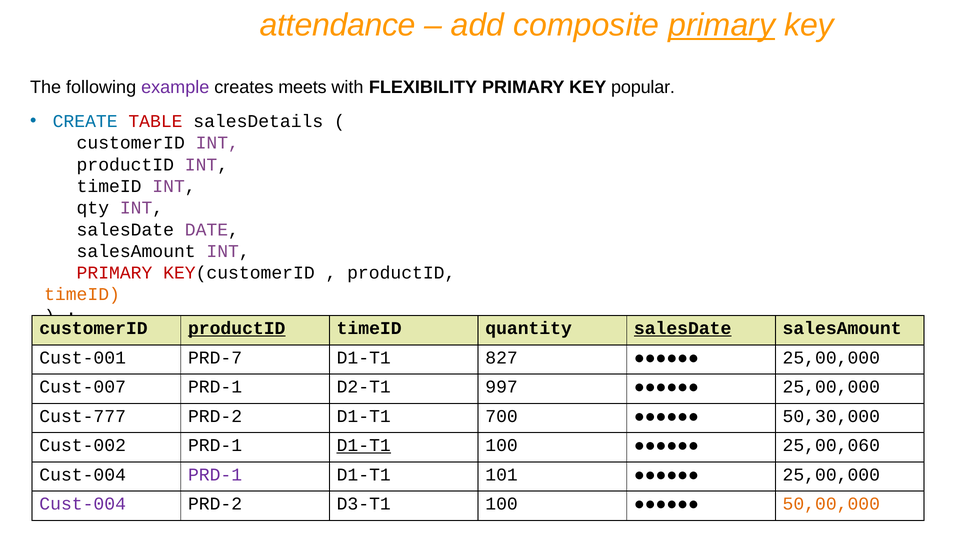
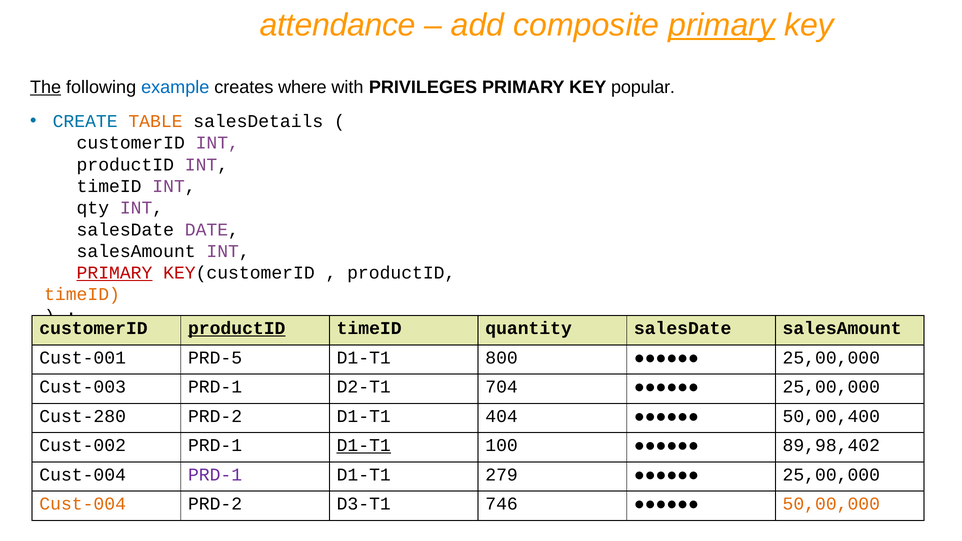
The underline: none -> present
example colour: purple -> blue
meets: meets -> where
FLEXIBILITY: FLEXIBILITY -> PRIVILEGES
TABLE colour: red -> orange
PRIMARY at (114, 273) underline: none -> present
salesDate at (683, 328) underline: present -> none
PRD-7: PRD-7 -> PRD-5
827: 827 -> 800
Cust-007: Cust-007 -> Cust-003
997: 997 -> 704
Cust-777: Cust-777 -> Cust-280
700: 700 -> 404
50,30,000: 50,30,000 -> 50,00,400
25,00,060: 25,00,060 -> 89,98,402
101: 101 -> 279
Cust-004 at (83, 504) colour: purple -> orange
D3-T1 100: 100 -> 746
